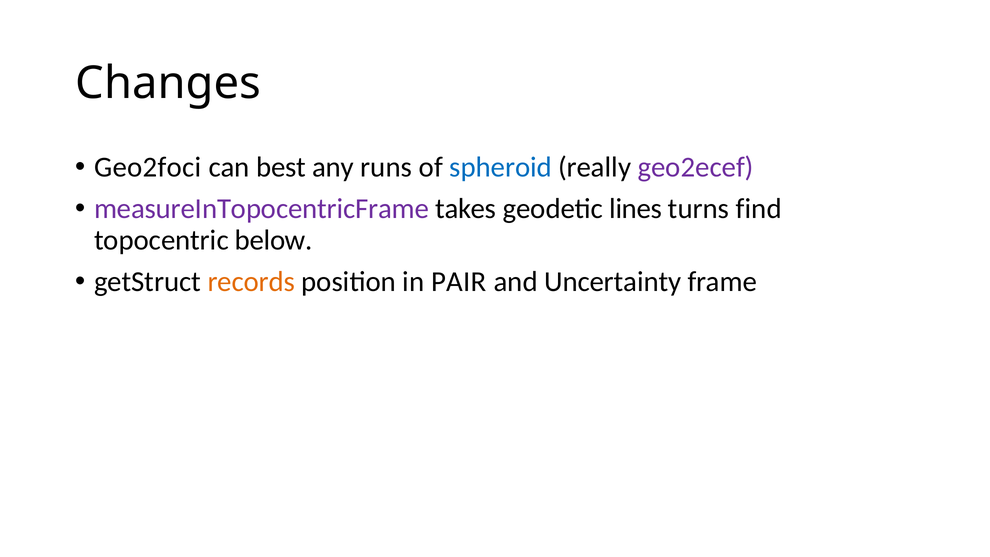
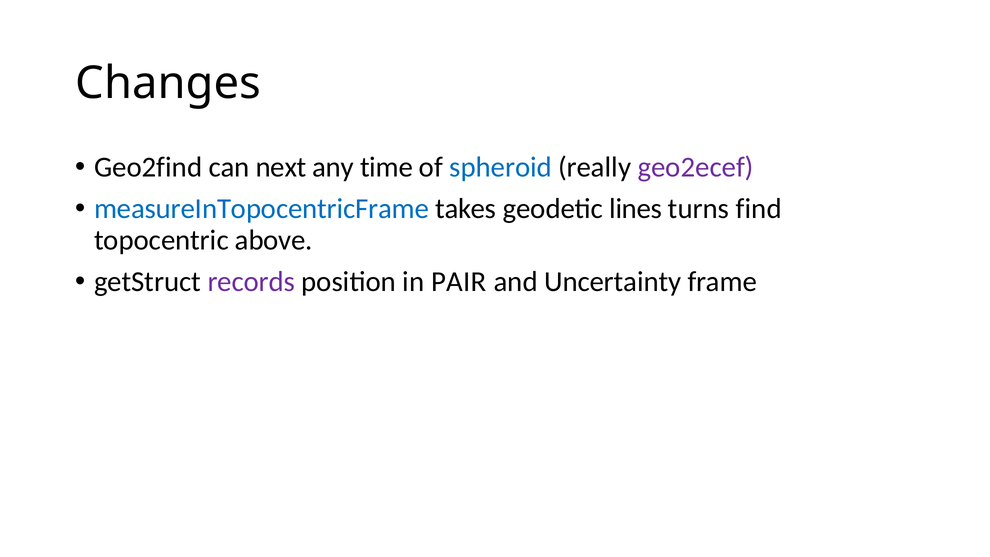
Geo2foci: Geo2foci -> Geo2find
best: best -> next
runs: runs -> time
measureInTopocentricFrame colour: purple -> blue
below: below -> above
records colour: orange -> purple
